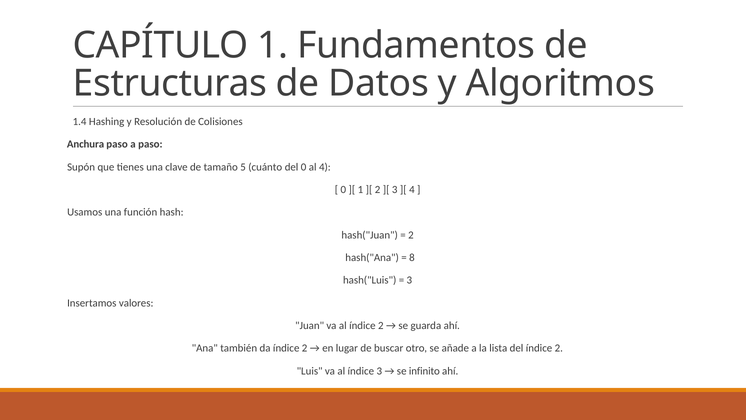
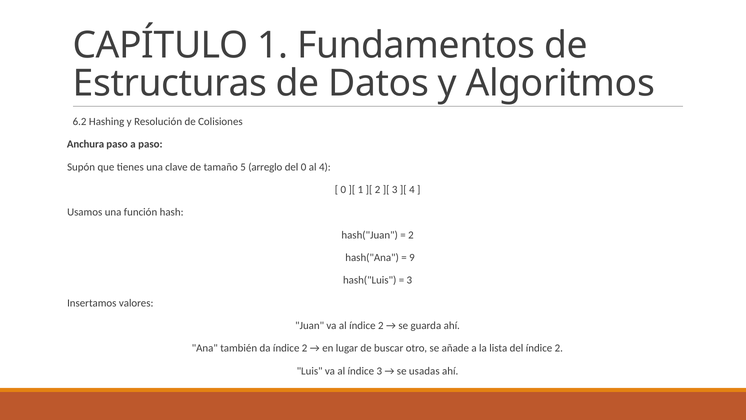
1.4: 1.4 -> 6.2
cuánto: cuánto -> arreglo
8: 8 -> 9
infinito: infinito -> usadas
